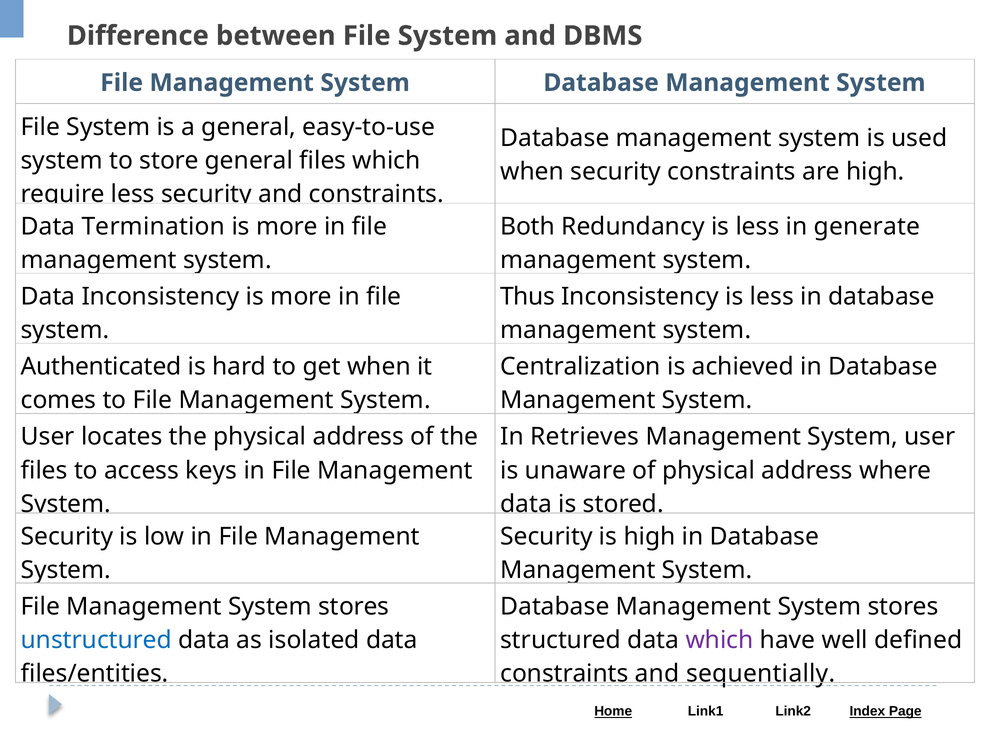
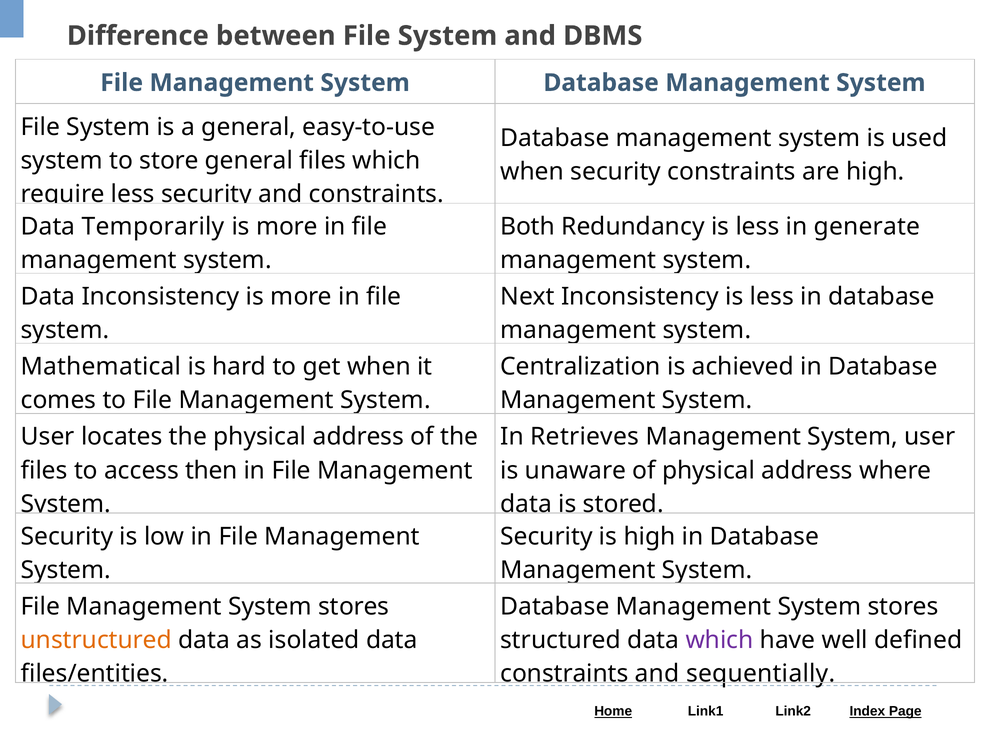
Termination: Termination -> Temporarily
Thus: Thus -> Next
Authenticated: Authenticated -> Mathematical
keys: keys -> then
unstructured colour: blue -> orange
